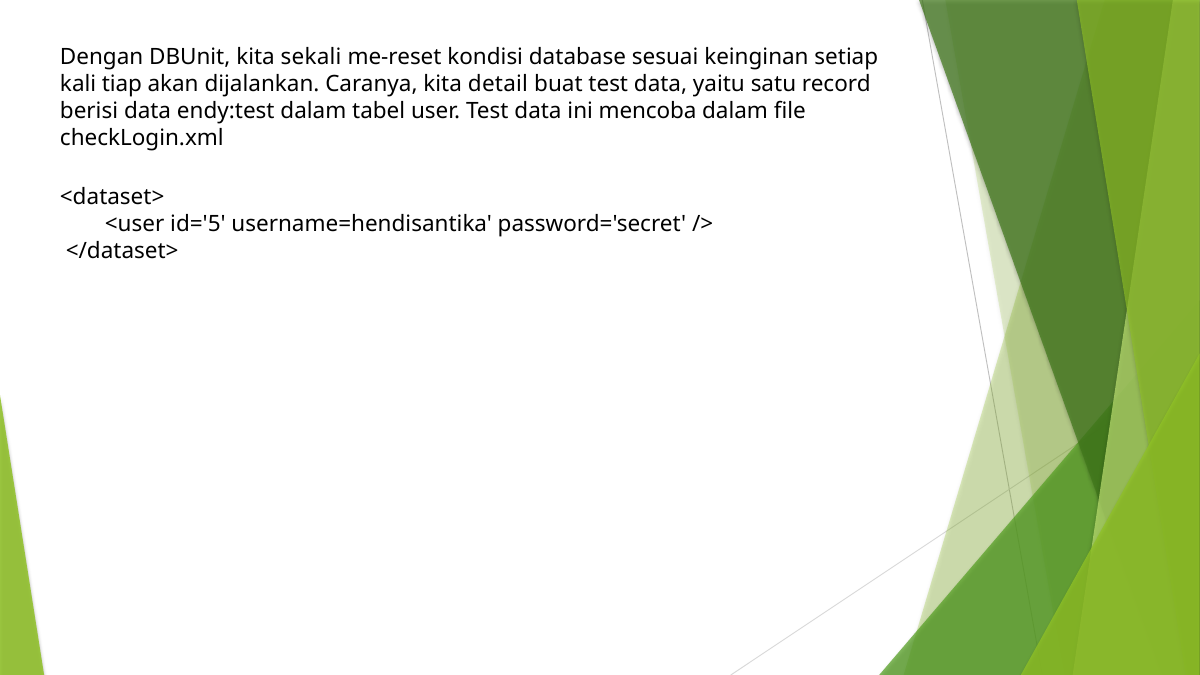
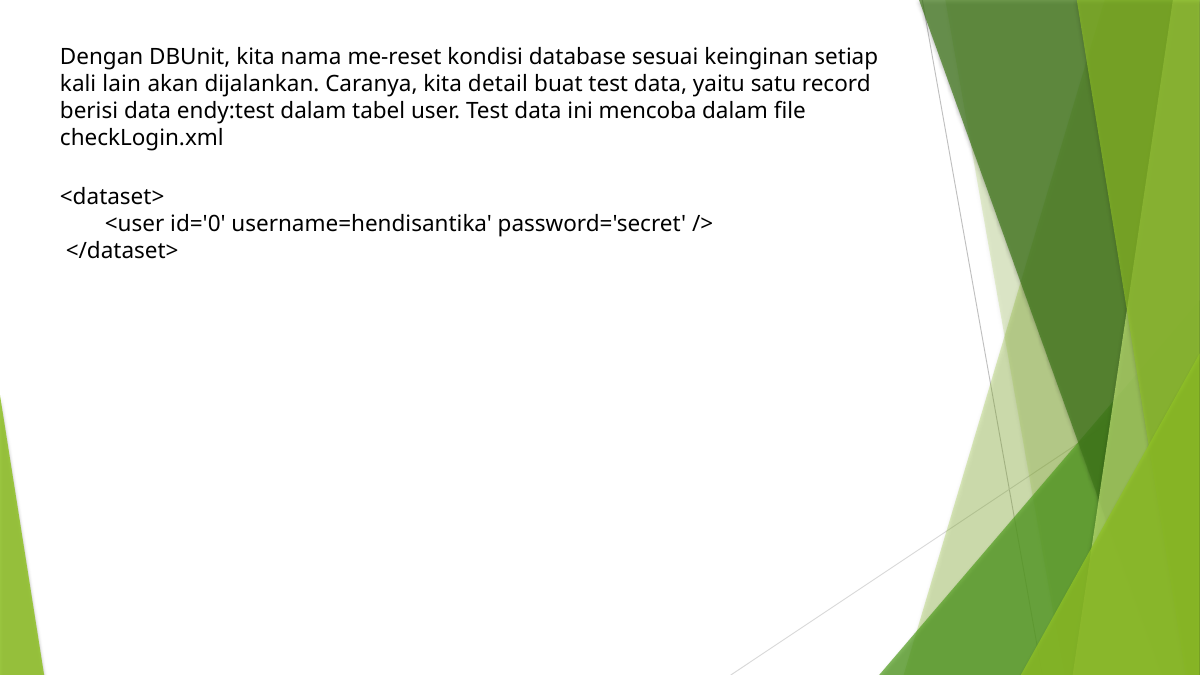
sekali: sekali -> nama
tiap: tiap -> lain
id='5: id='5 -> id='0
